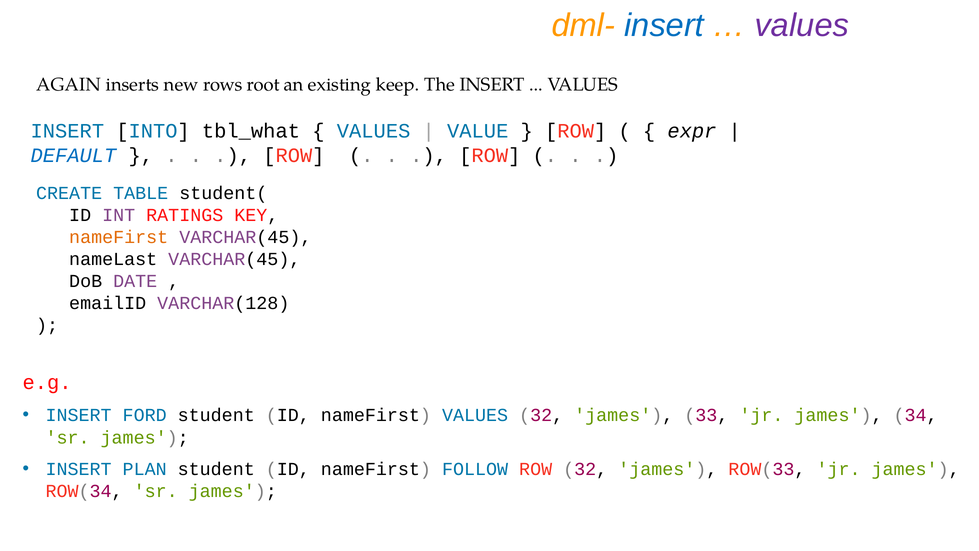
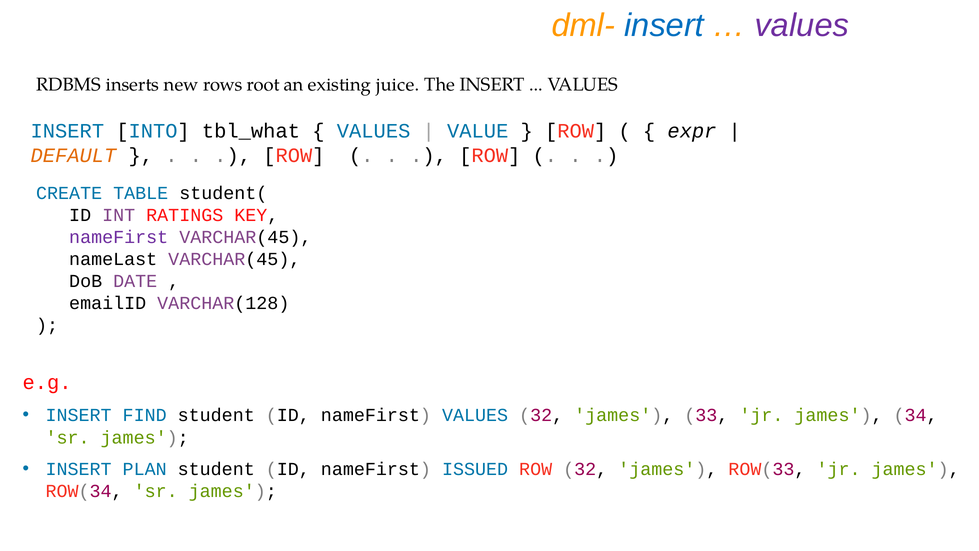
AGAIN: AGAIN -> RDBMS
keep: keep -> juice
DEFAULT colour: blue -> orange
nameFirst at (119, 237) colour: orange -> purple
FORD: FORD -> FIND
FOLLOW: FOLLOW -> ISSUED
